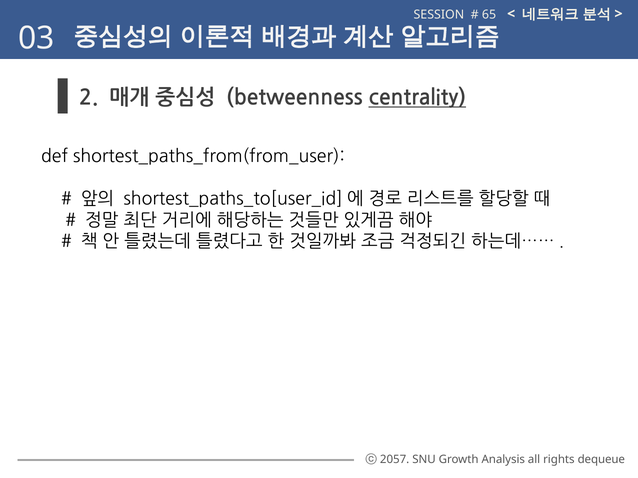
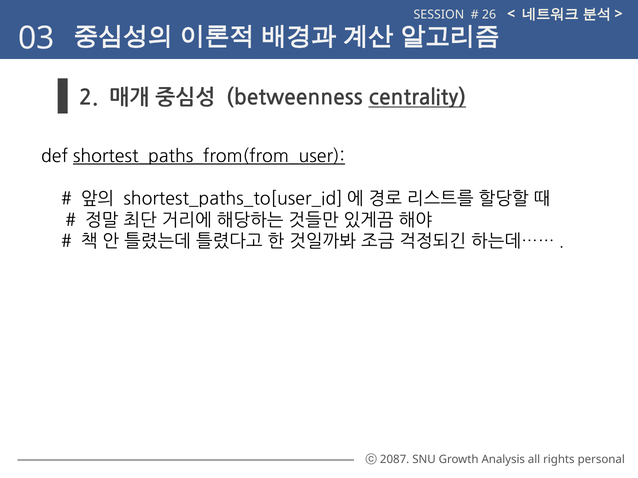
65: 65 -> 26
shortest_paths_from(from_user underline: none -> present
2057: 2057 -> 2087
dequeue: dequeue -> personal
